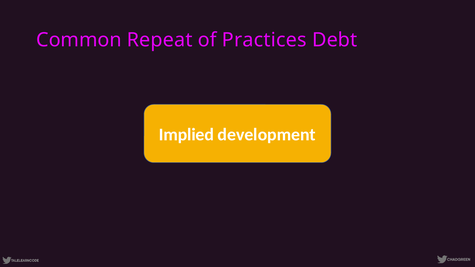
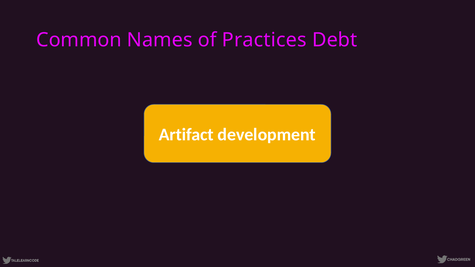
Repeat: Repeat -> Names
Implied: Implied -> Artifact
